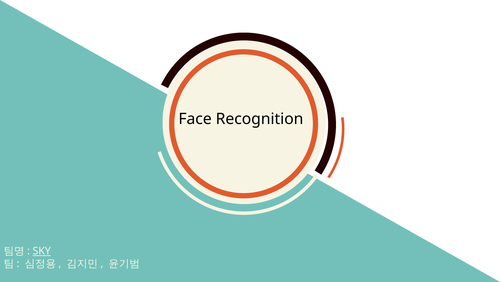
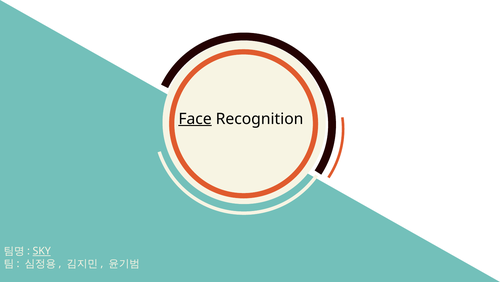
Face underline: none -> present
